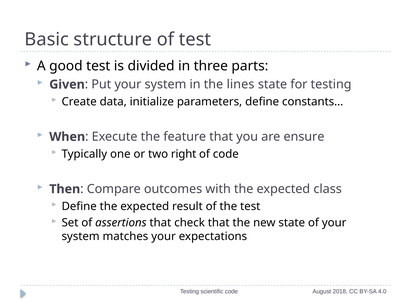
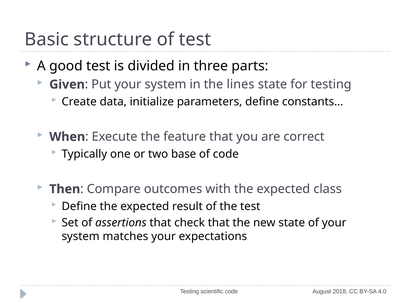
ensure: ensure -> correct
right: right -> base
